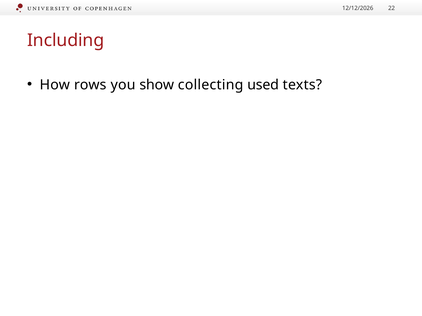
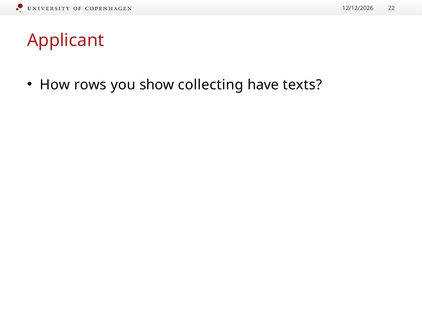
Including: Including -> Applicant
used: used -> have
